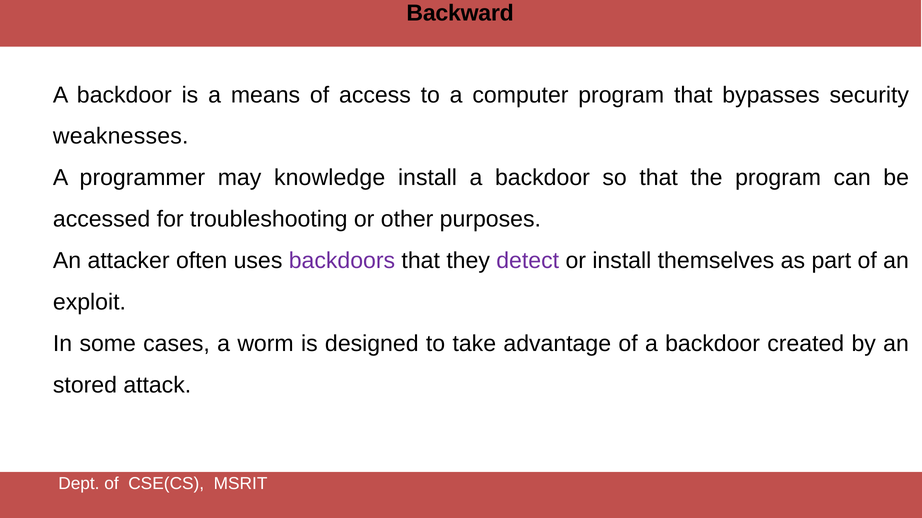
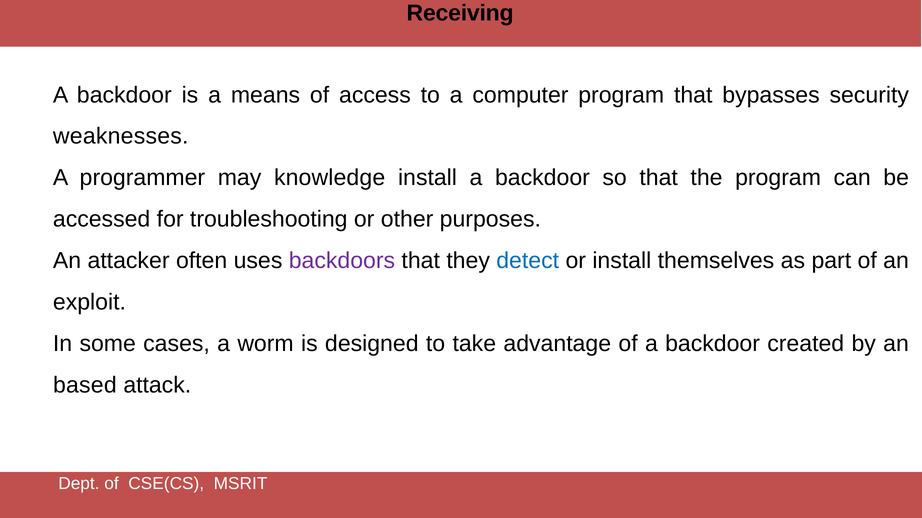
Backward: Backward -> Receiving
detect colour: purple -> blue
stored: stored -> based
